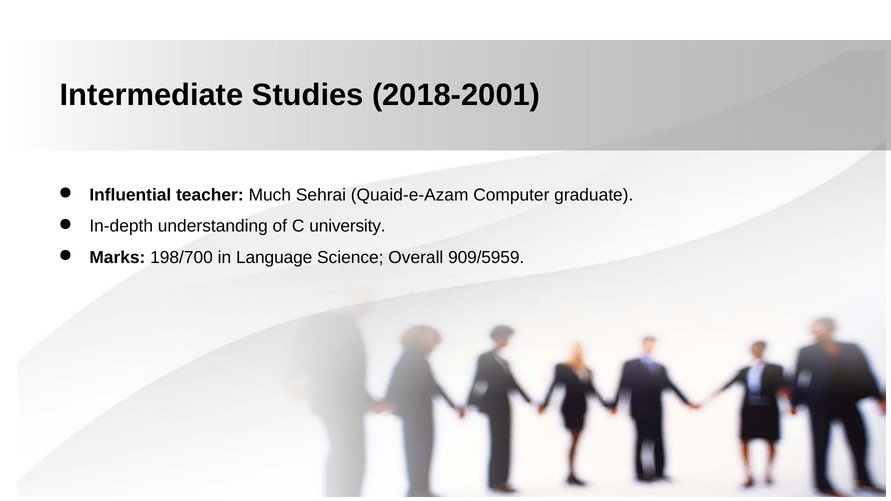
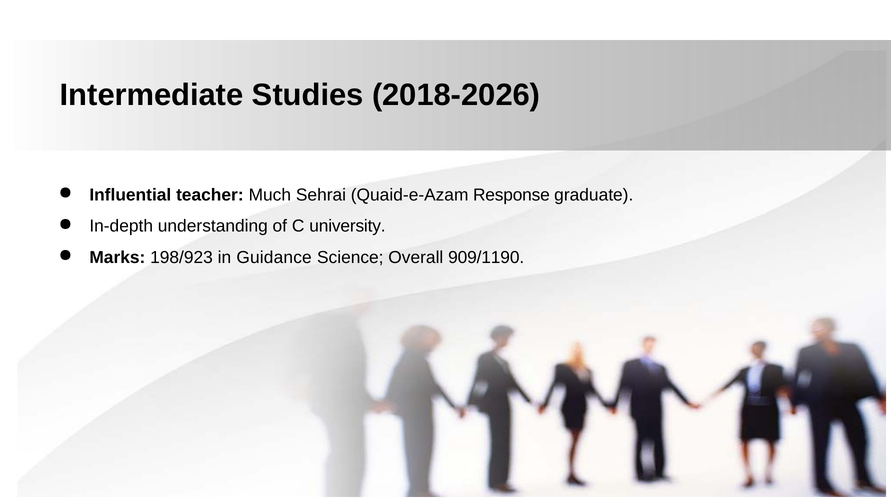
2018-2001: 2018-2001 -> 2018-2026
Computer: Computer -> Response
198/700: 198/700 -> 198/923
Language: Language -> Guidance
909/5959: 909/5959 -> 909/1190
